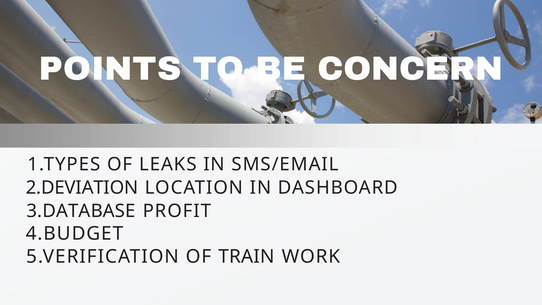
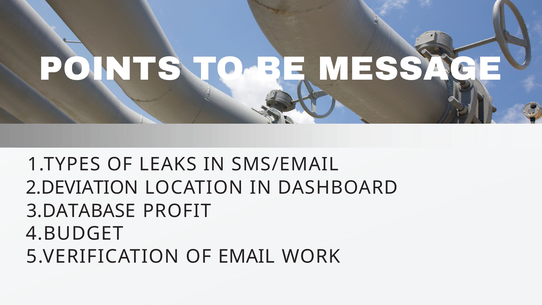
CONCERN: CONCERN -> MESSAGE
TRAIN: TRAIN -> EMAIL
